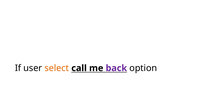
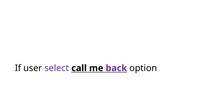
select colour: orange -> purple
